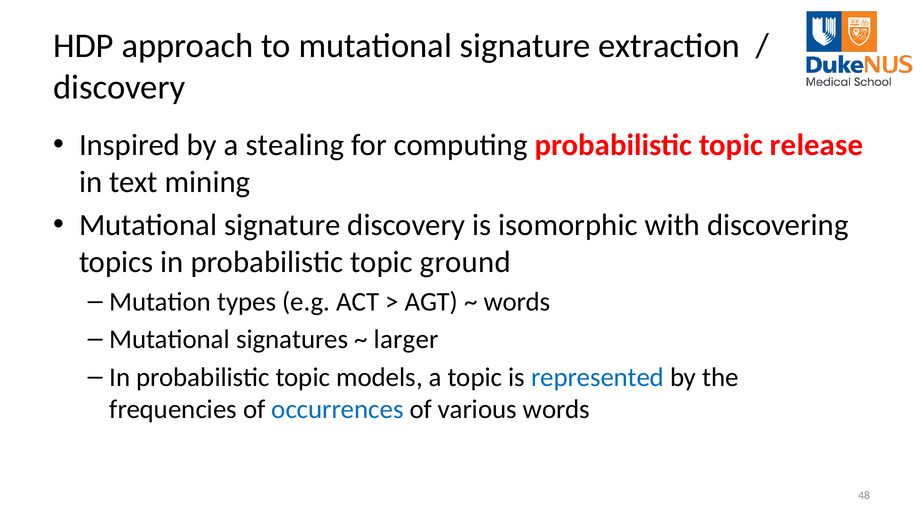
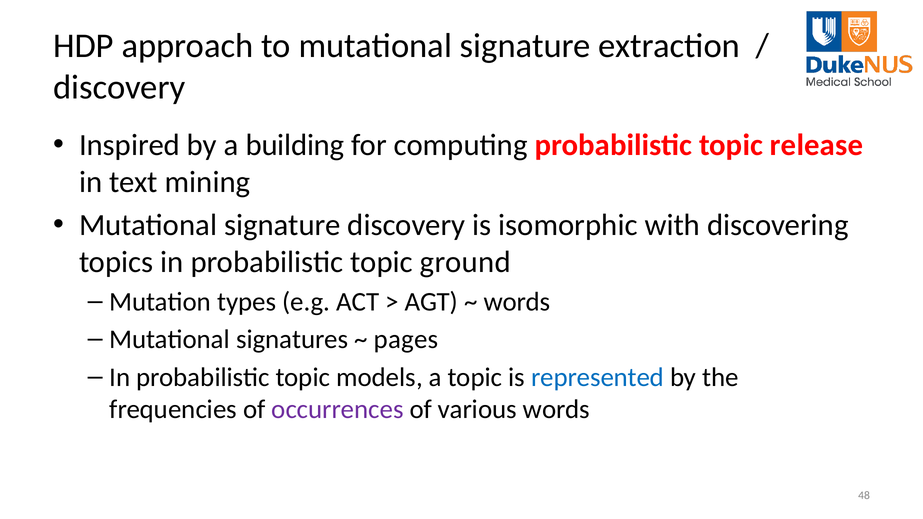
stealing: stealing -> building
larger: larger -> pages
occurrences colour: blue -> purple
